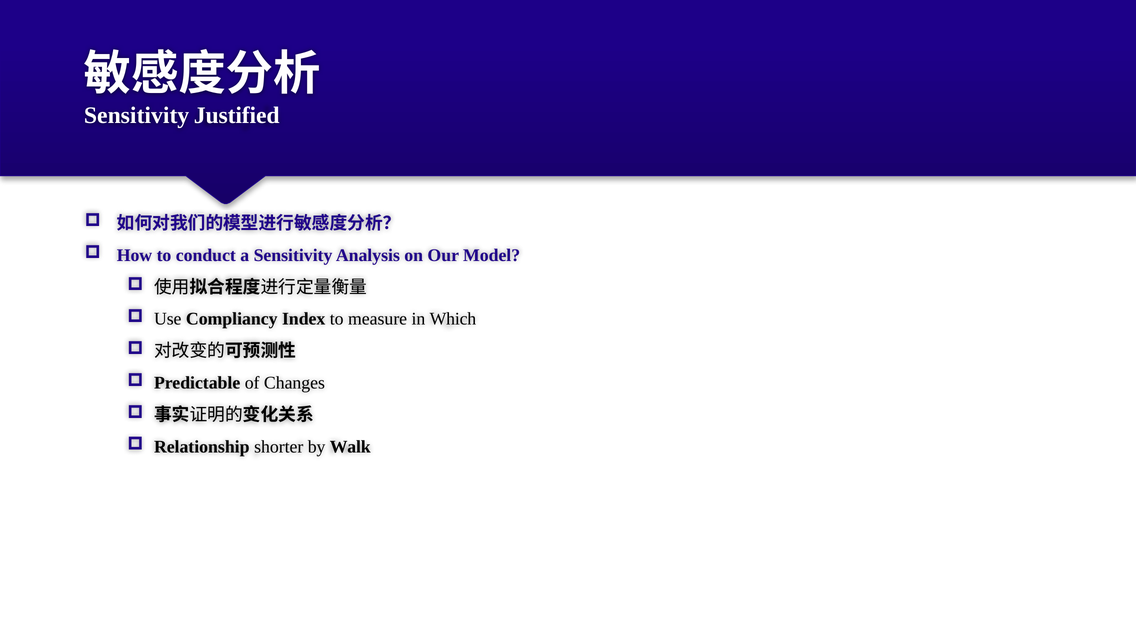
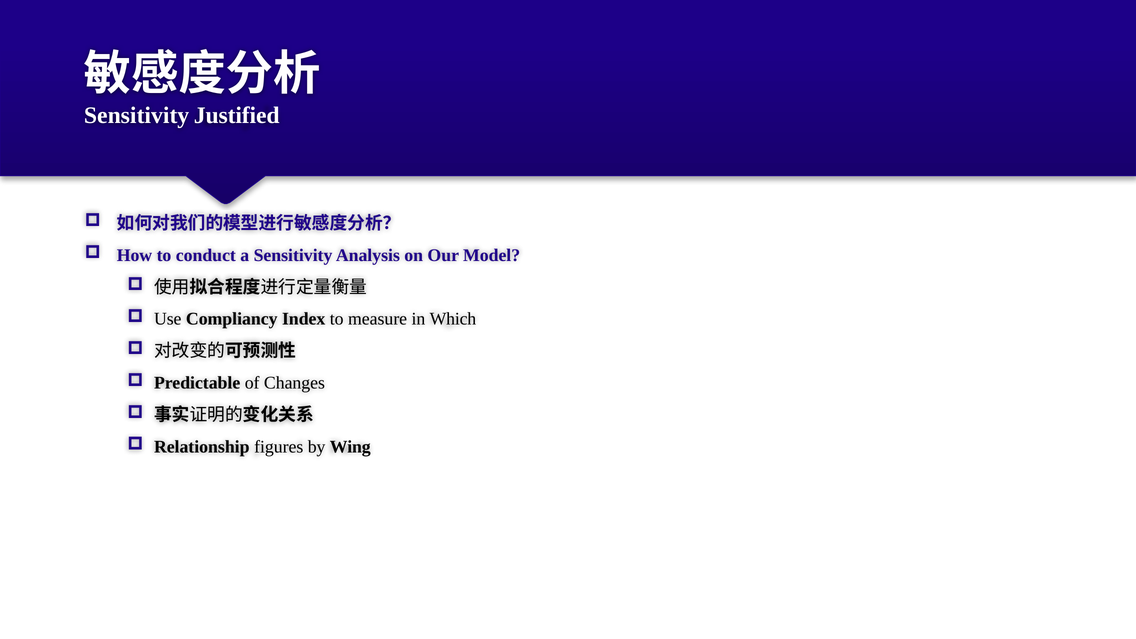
shorter: shorter -> figures
Walk: Walk -> Wing
